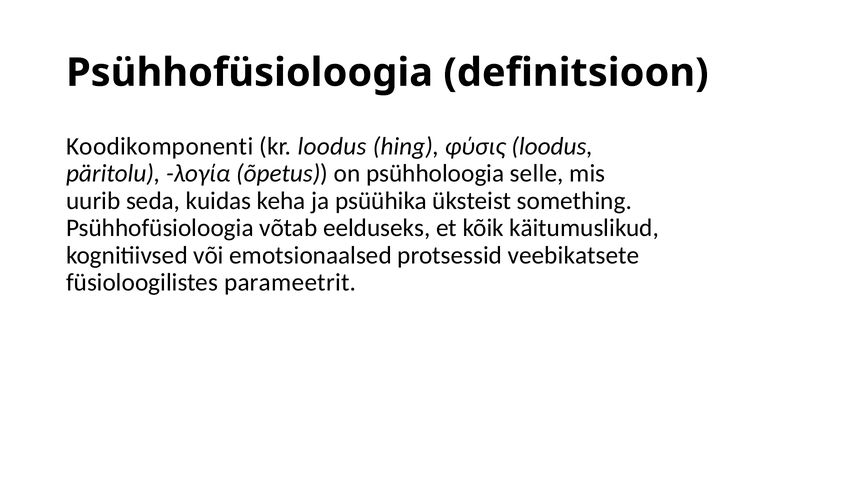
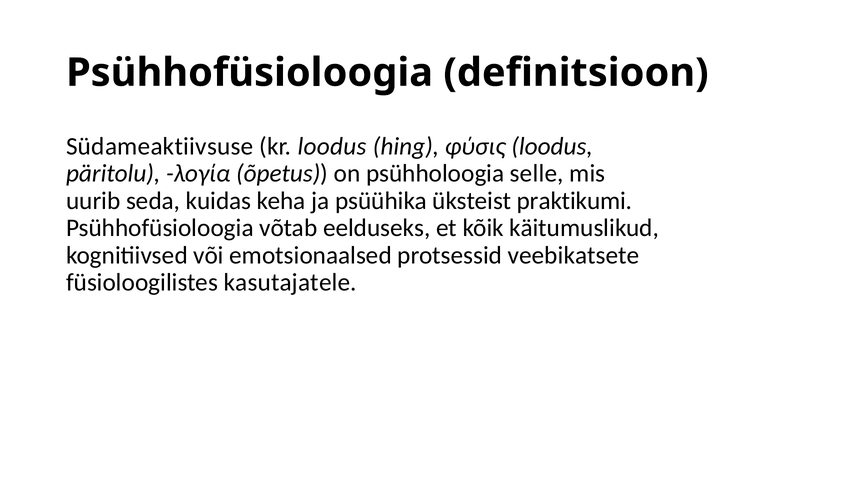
Koodikomponenti: Koodikomponenti -> Südameaktiivsuse
something: something -> praktikumi
parameetrit: parameetrit -> kasutajatele
